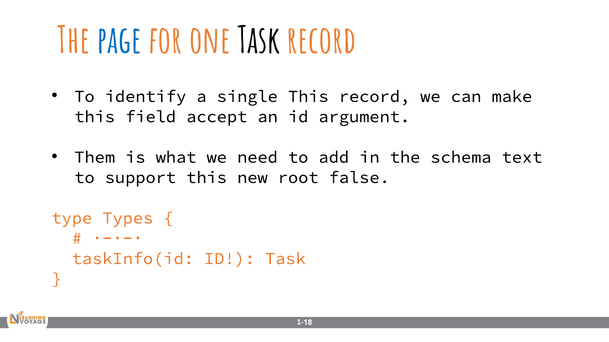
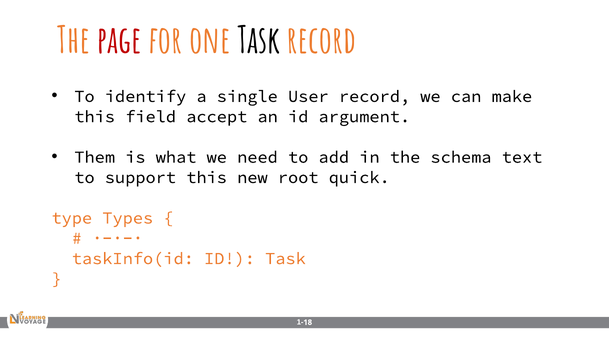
page colour: blue -> red
single This: This -> User
false: false -> quick
